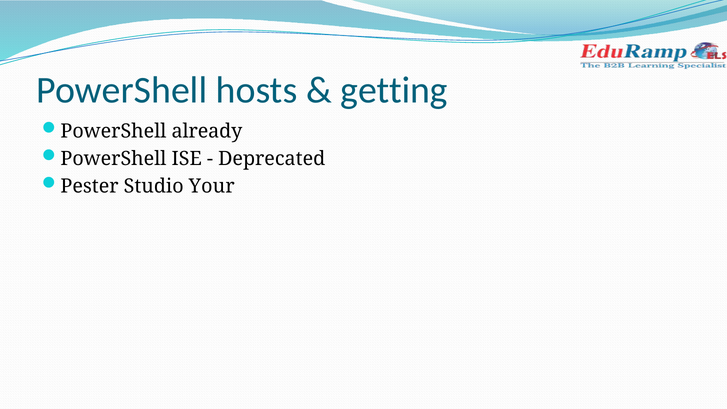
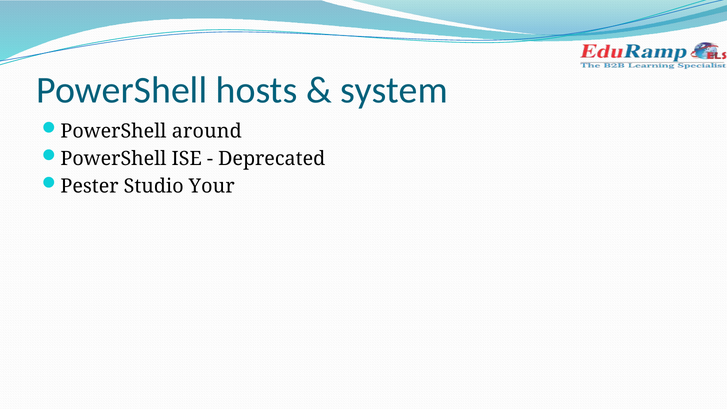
getting: getting -> system
already: already -> around
